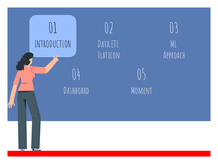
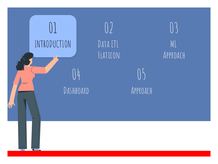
Moment at (142, 91): Moment -> Approach
